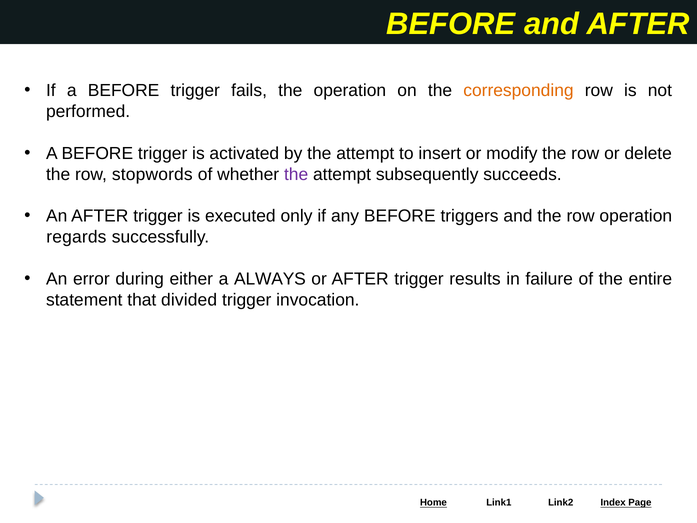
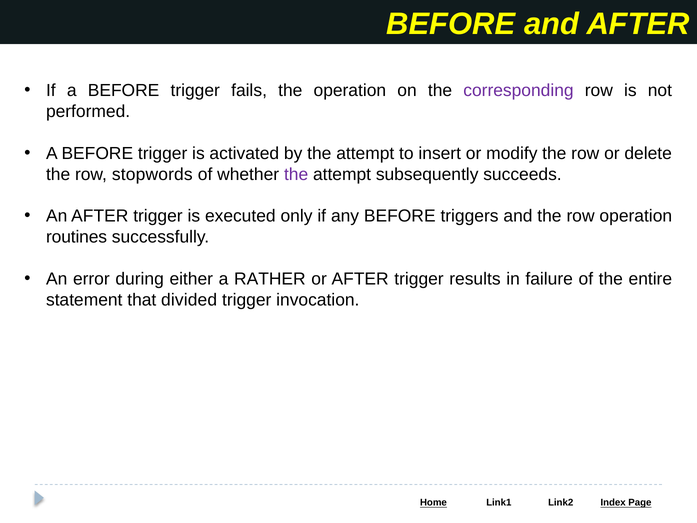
corresponding colour: orange -> purple
regards: regards -> routines
ALWAYS: ALWAYS -> RATHER
